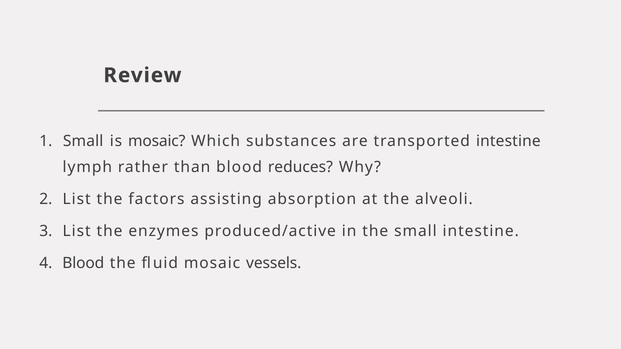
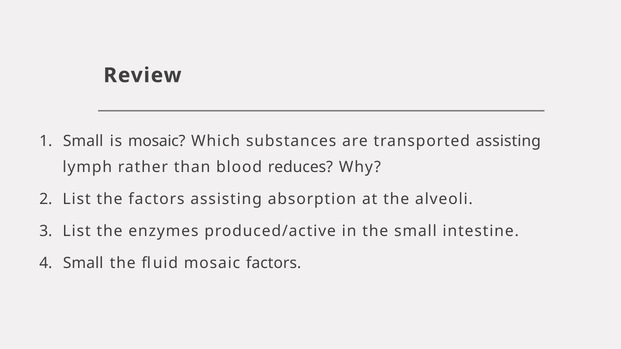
transported intestine: intestine -> assisting
Blood at (83, 264): Blood -> Small
mosaic vessels: vessels -> factors
